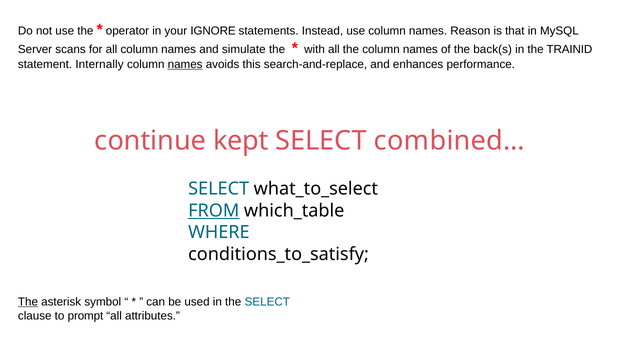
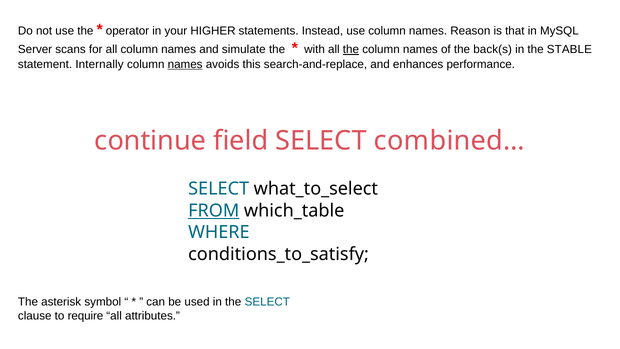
IGNORE: IGNORE -> HIGHER
the at (351, 49) underline: none -> present
TRAINID: TRAINID -> STABLE
kept: kept -> field
The at (28, 302) underline: present -> none
prompt: prompt -> require
